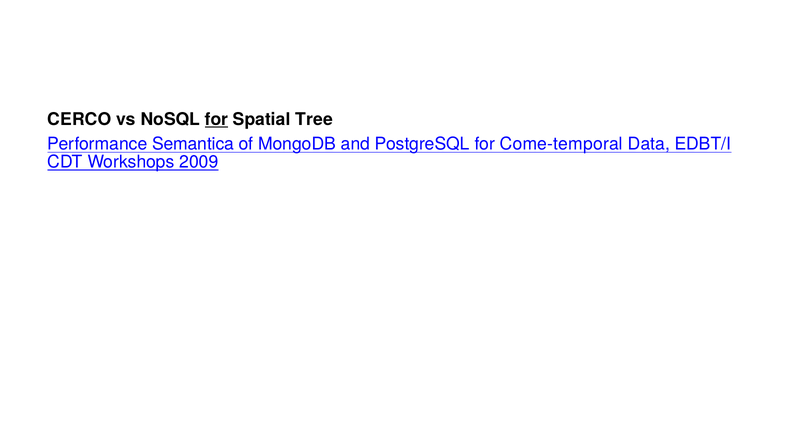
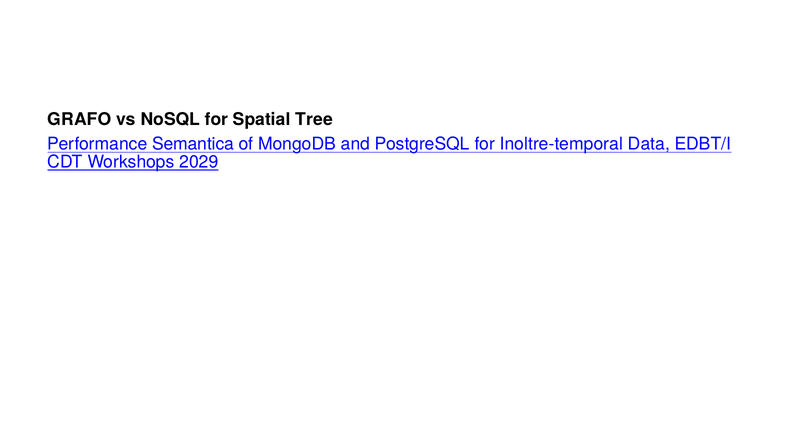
CERCO: CERCO -> GRAFO
for at (217, 120) underline: present -> none
Come-temporal: Come-temporal -> Inoltre-temporal
2009: 2009 -> 2029
